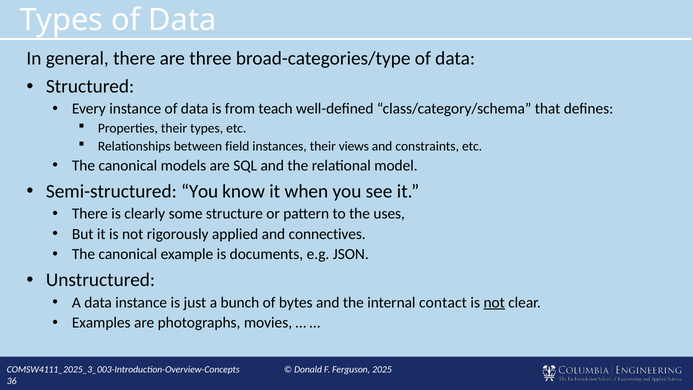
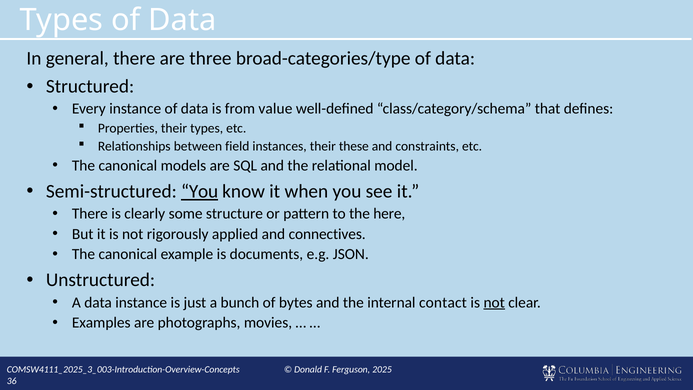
teach: teach -> value
views: views -> these
You at (200, 191) underline: none -> present
uses: uses -> here
